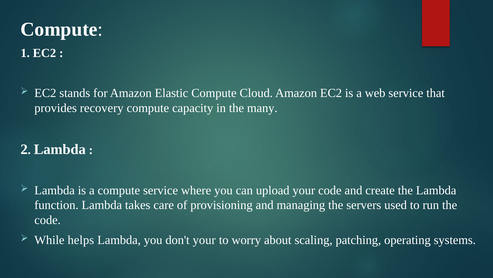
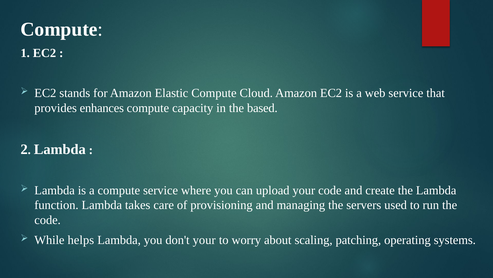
recovery: recovery -> enhances
many: many -> based
